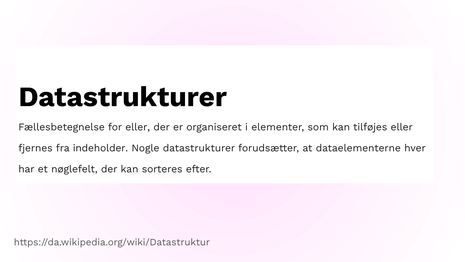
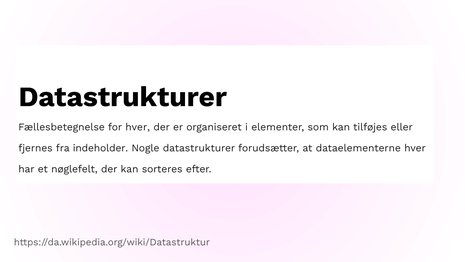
for eller: eller -> hver
